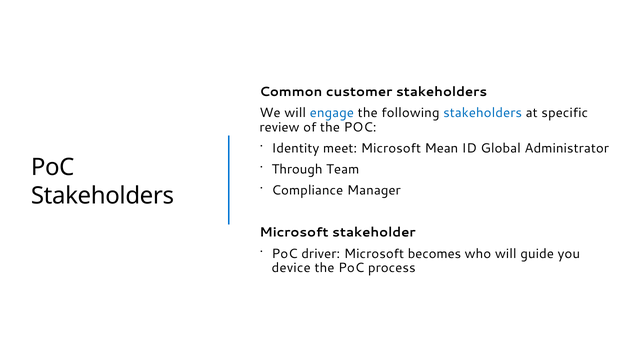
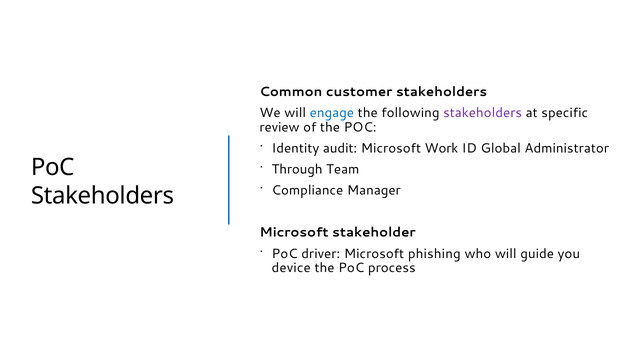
stakeholders at (483, 113) colour: blue -> purple
meet: meet -> audit
Mean: Mean -> Work
becomes: becomes -> phishing
